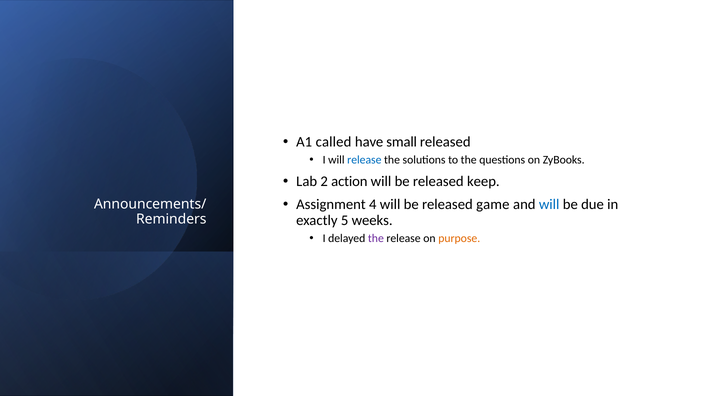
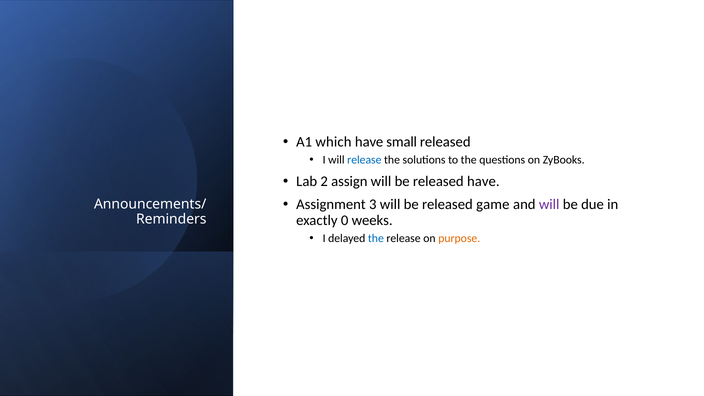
called: called -> which
action: action -> assign
released keep: keep -> have
4: 4 -> 3
will at (549, 205) colour: blue -> purple
5: 5 -> 0
the at (376, 238) colour: purple -> blue
